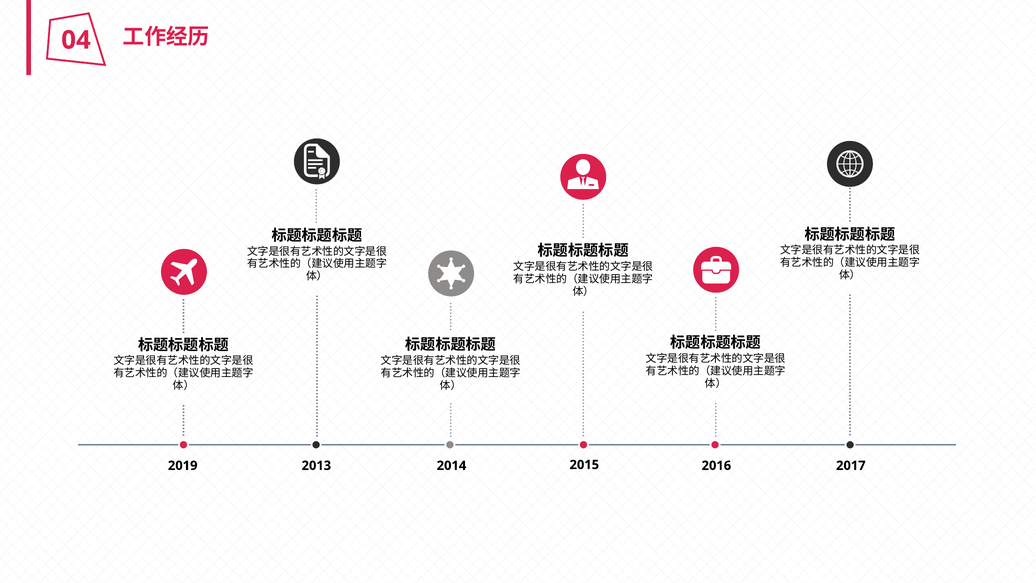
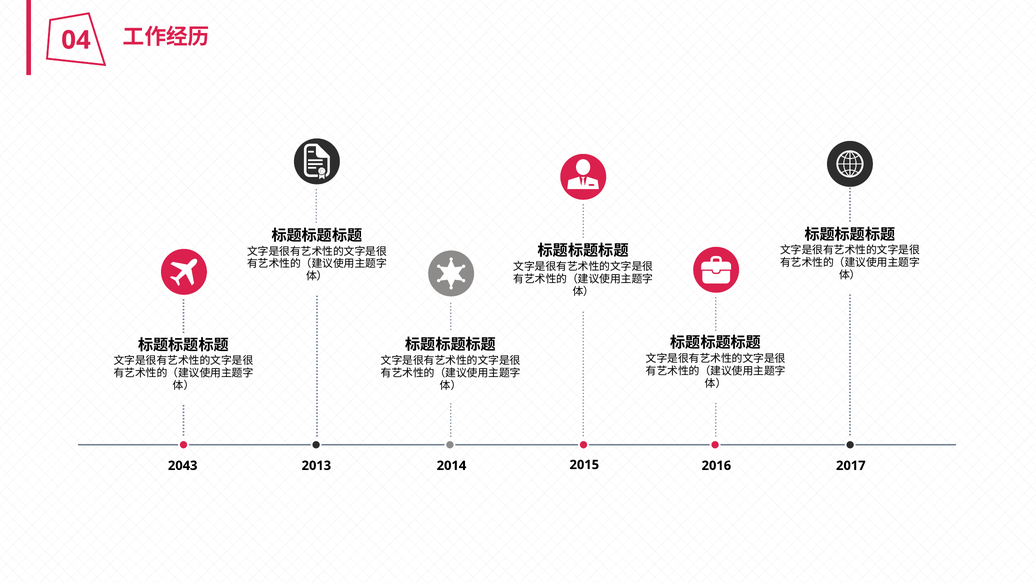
2019: 2019 -> 2043
